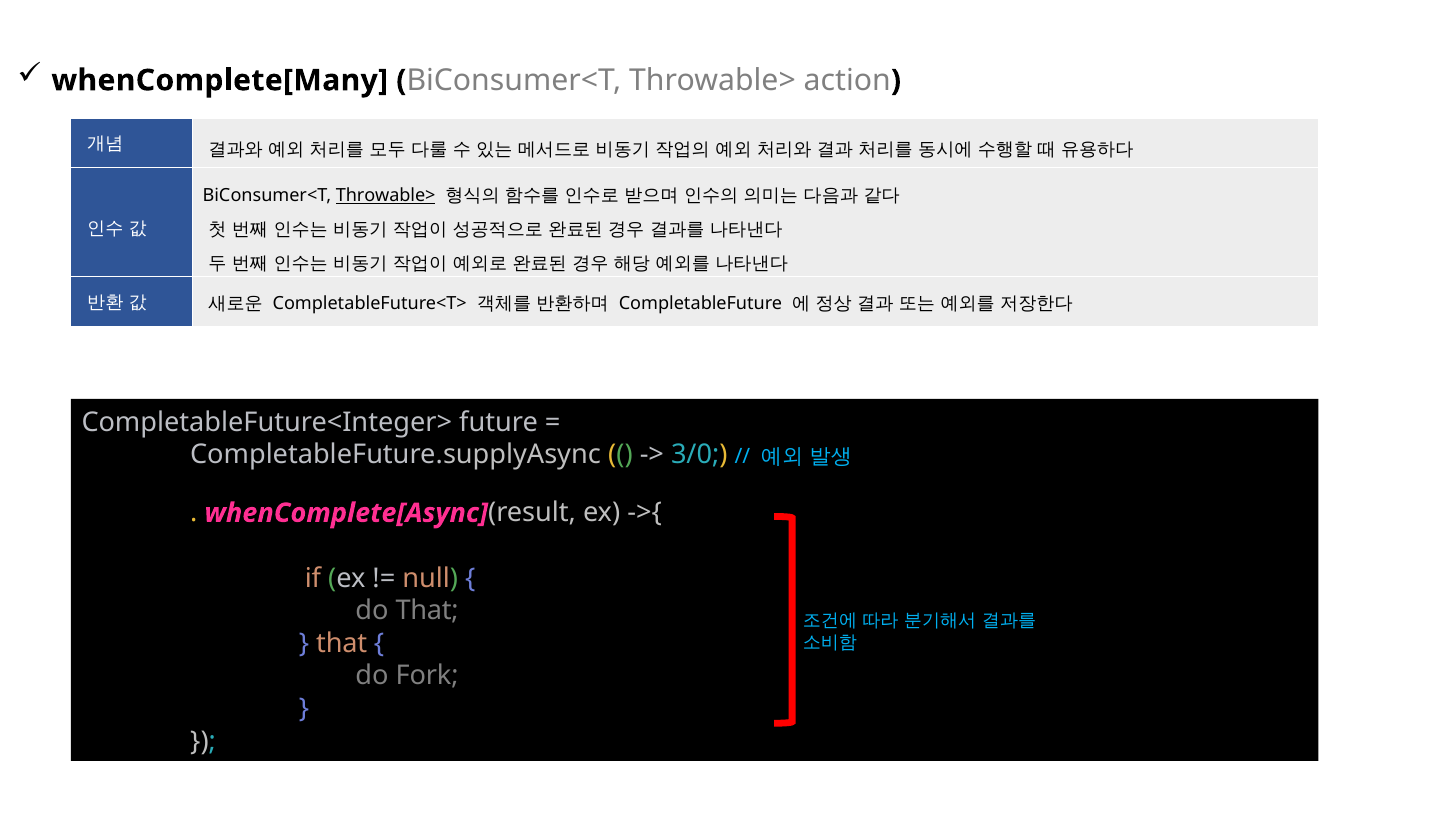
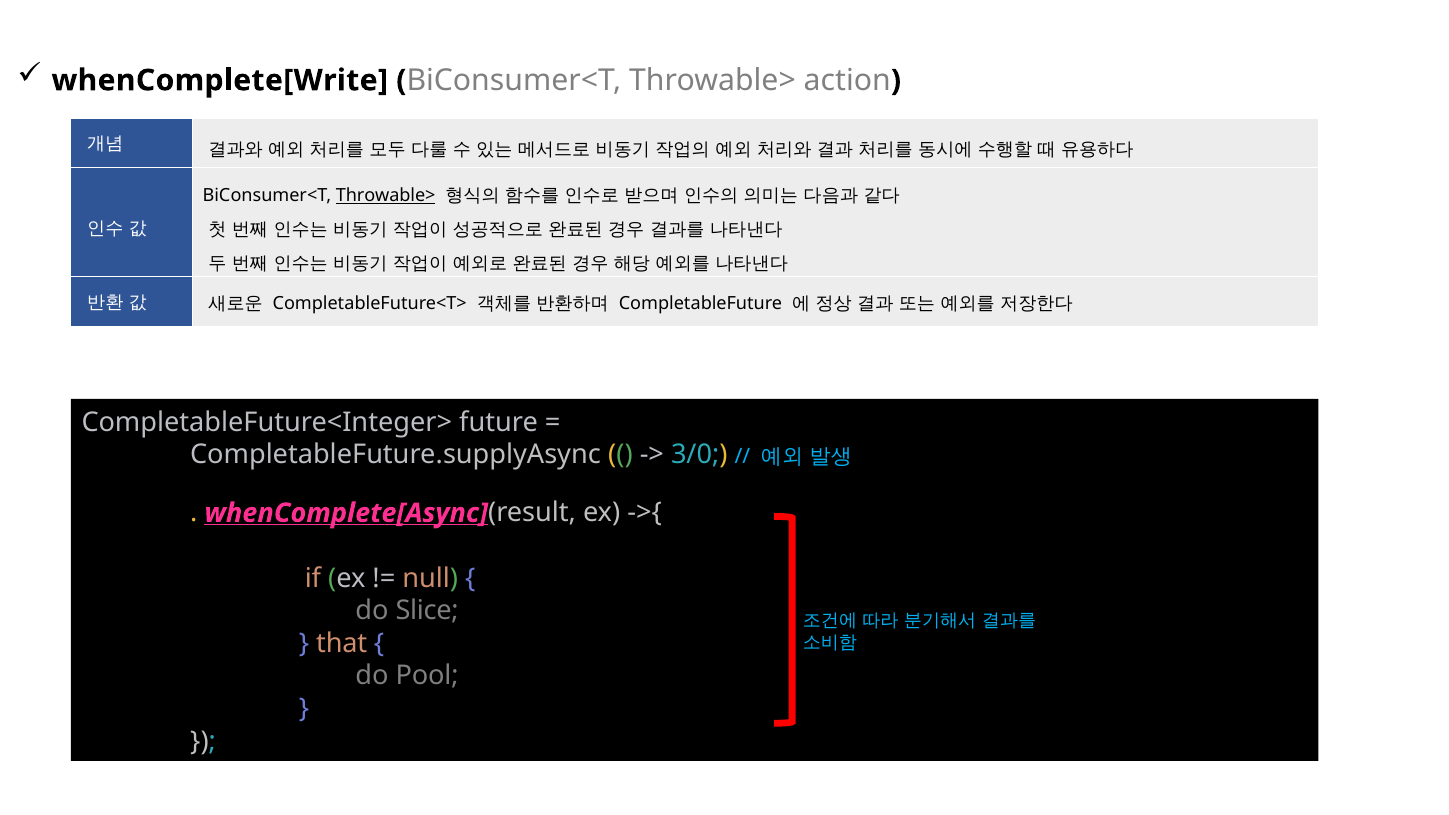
whenComplete[Many: whenComplete[Many -> whenComplete[Write
whenComplete[Async underline: none -> present
do That: That -> Slice
Fork: Fork -> Pool
